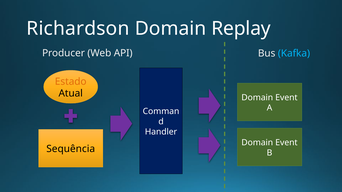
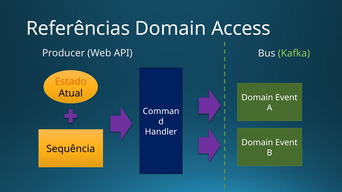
Richardson: Richardson -> Referências
Replay: Replay -> Access
Kafka colour: light blue -> light green
